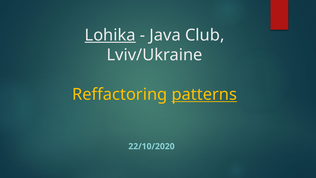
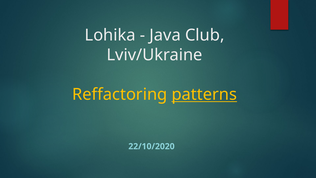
Lohika underline: present -> none
